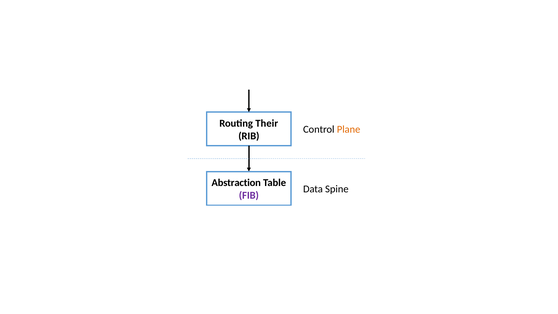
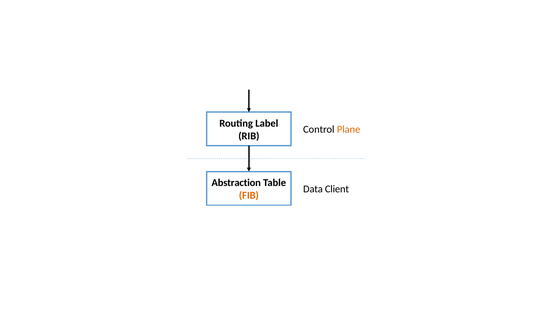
Their: Their -> Label
Spine: Spine -> Client
FIB colour: purple -> orange
